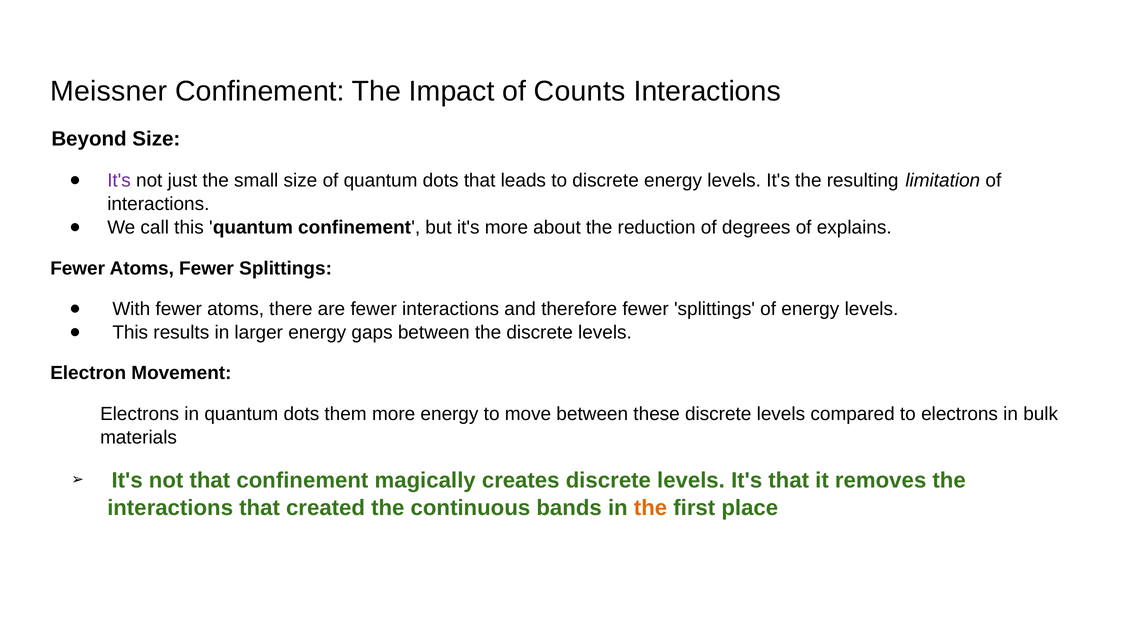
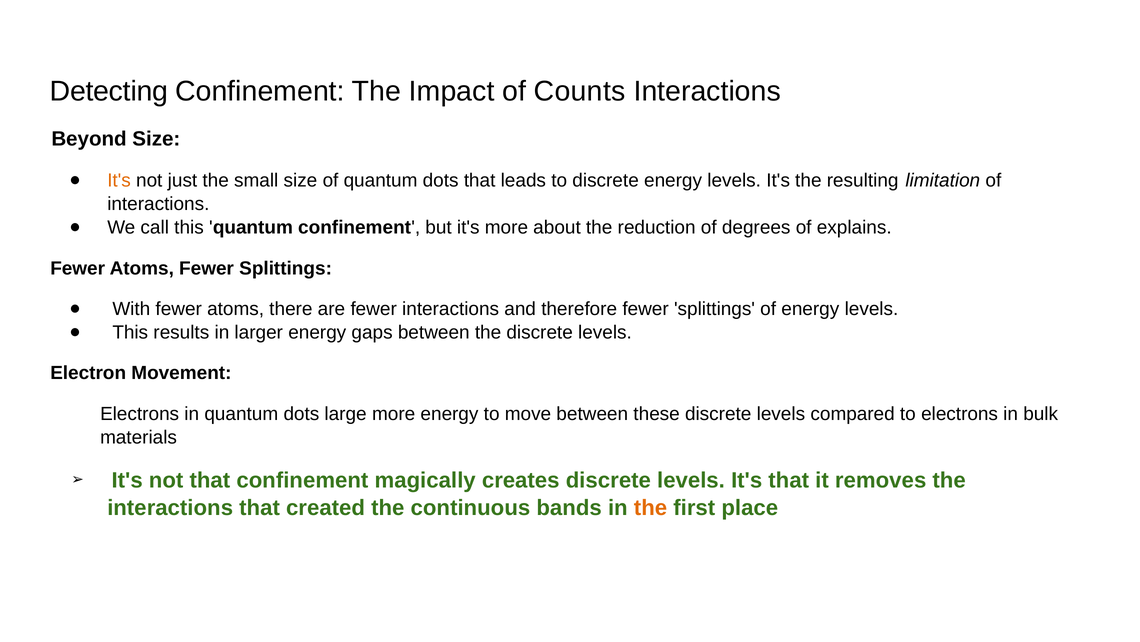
Meissner: Meissner -> Detecting
It's at (119, 180) colour: purple -> orange
them: them -> large
